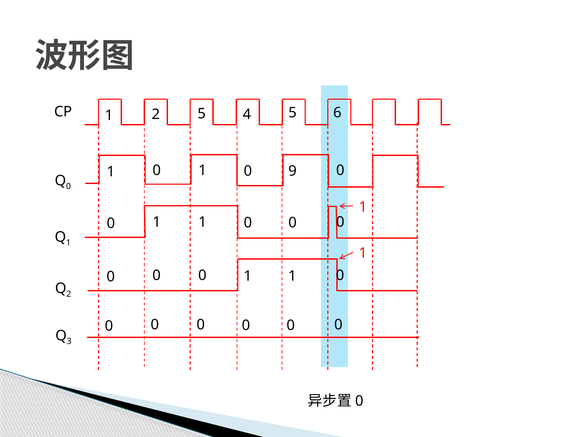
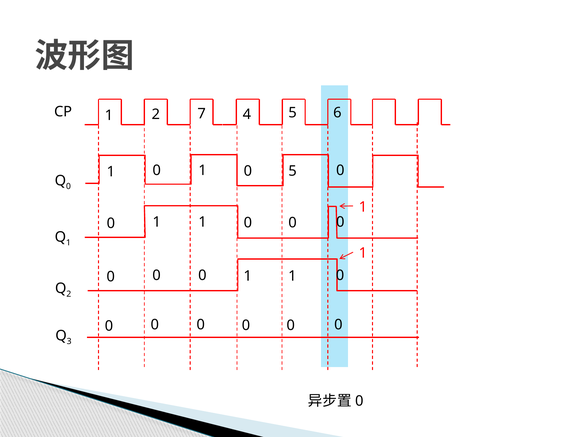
2 5: 5 -> 7
0 9: 9 -> 5
